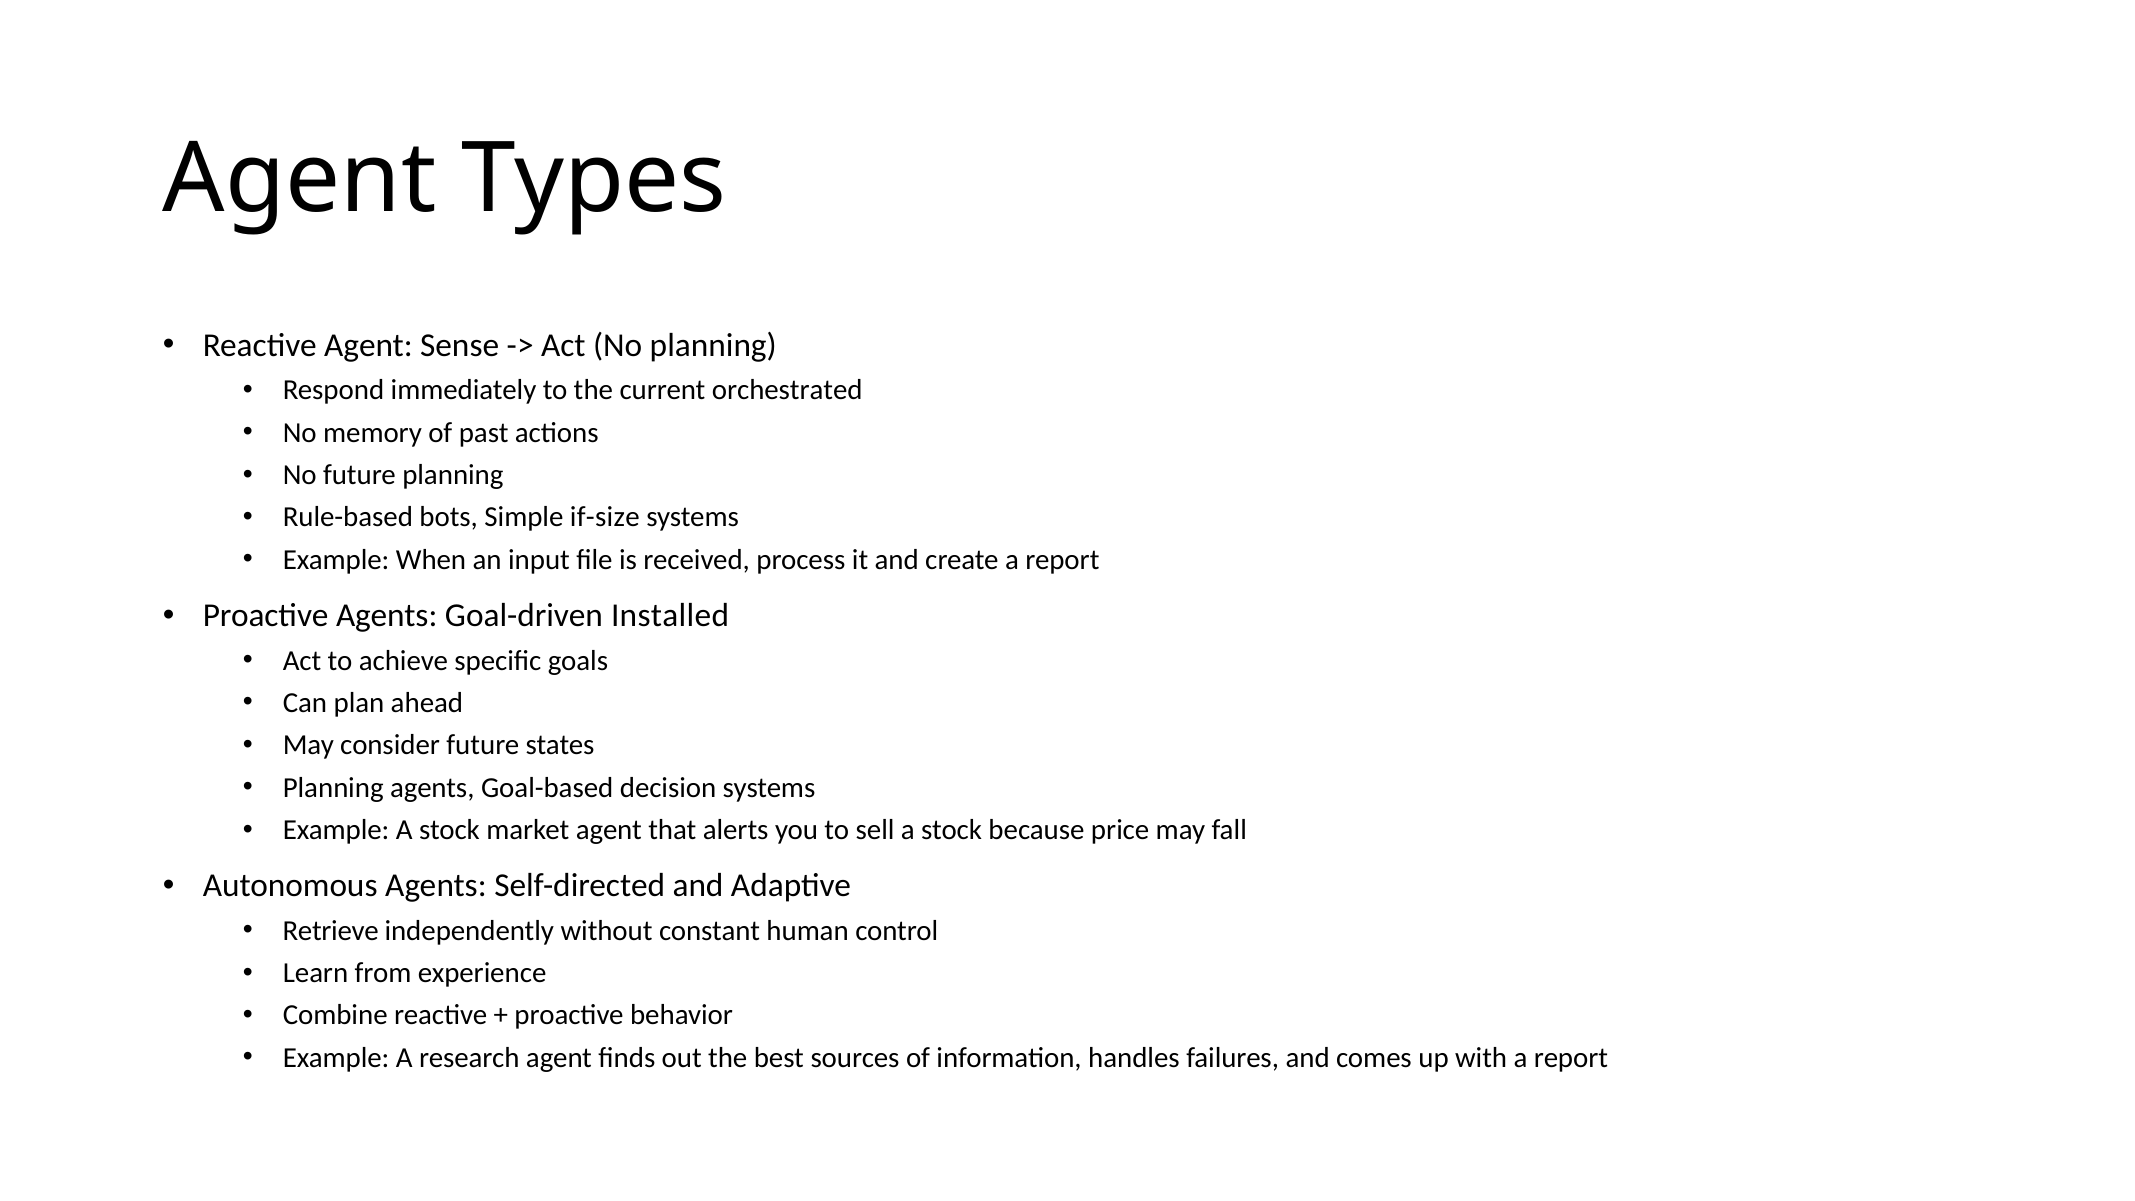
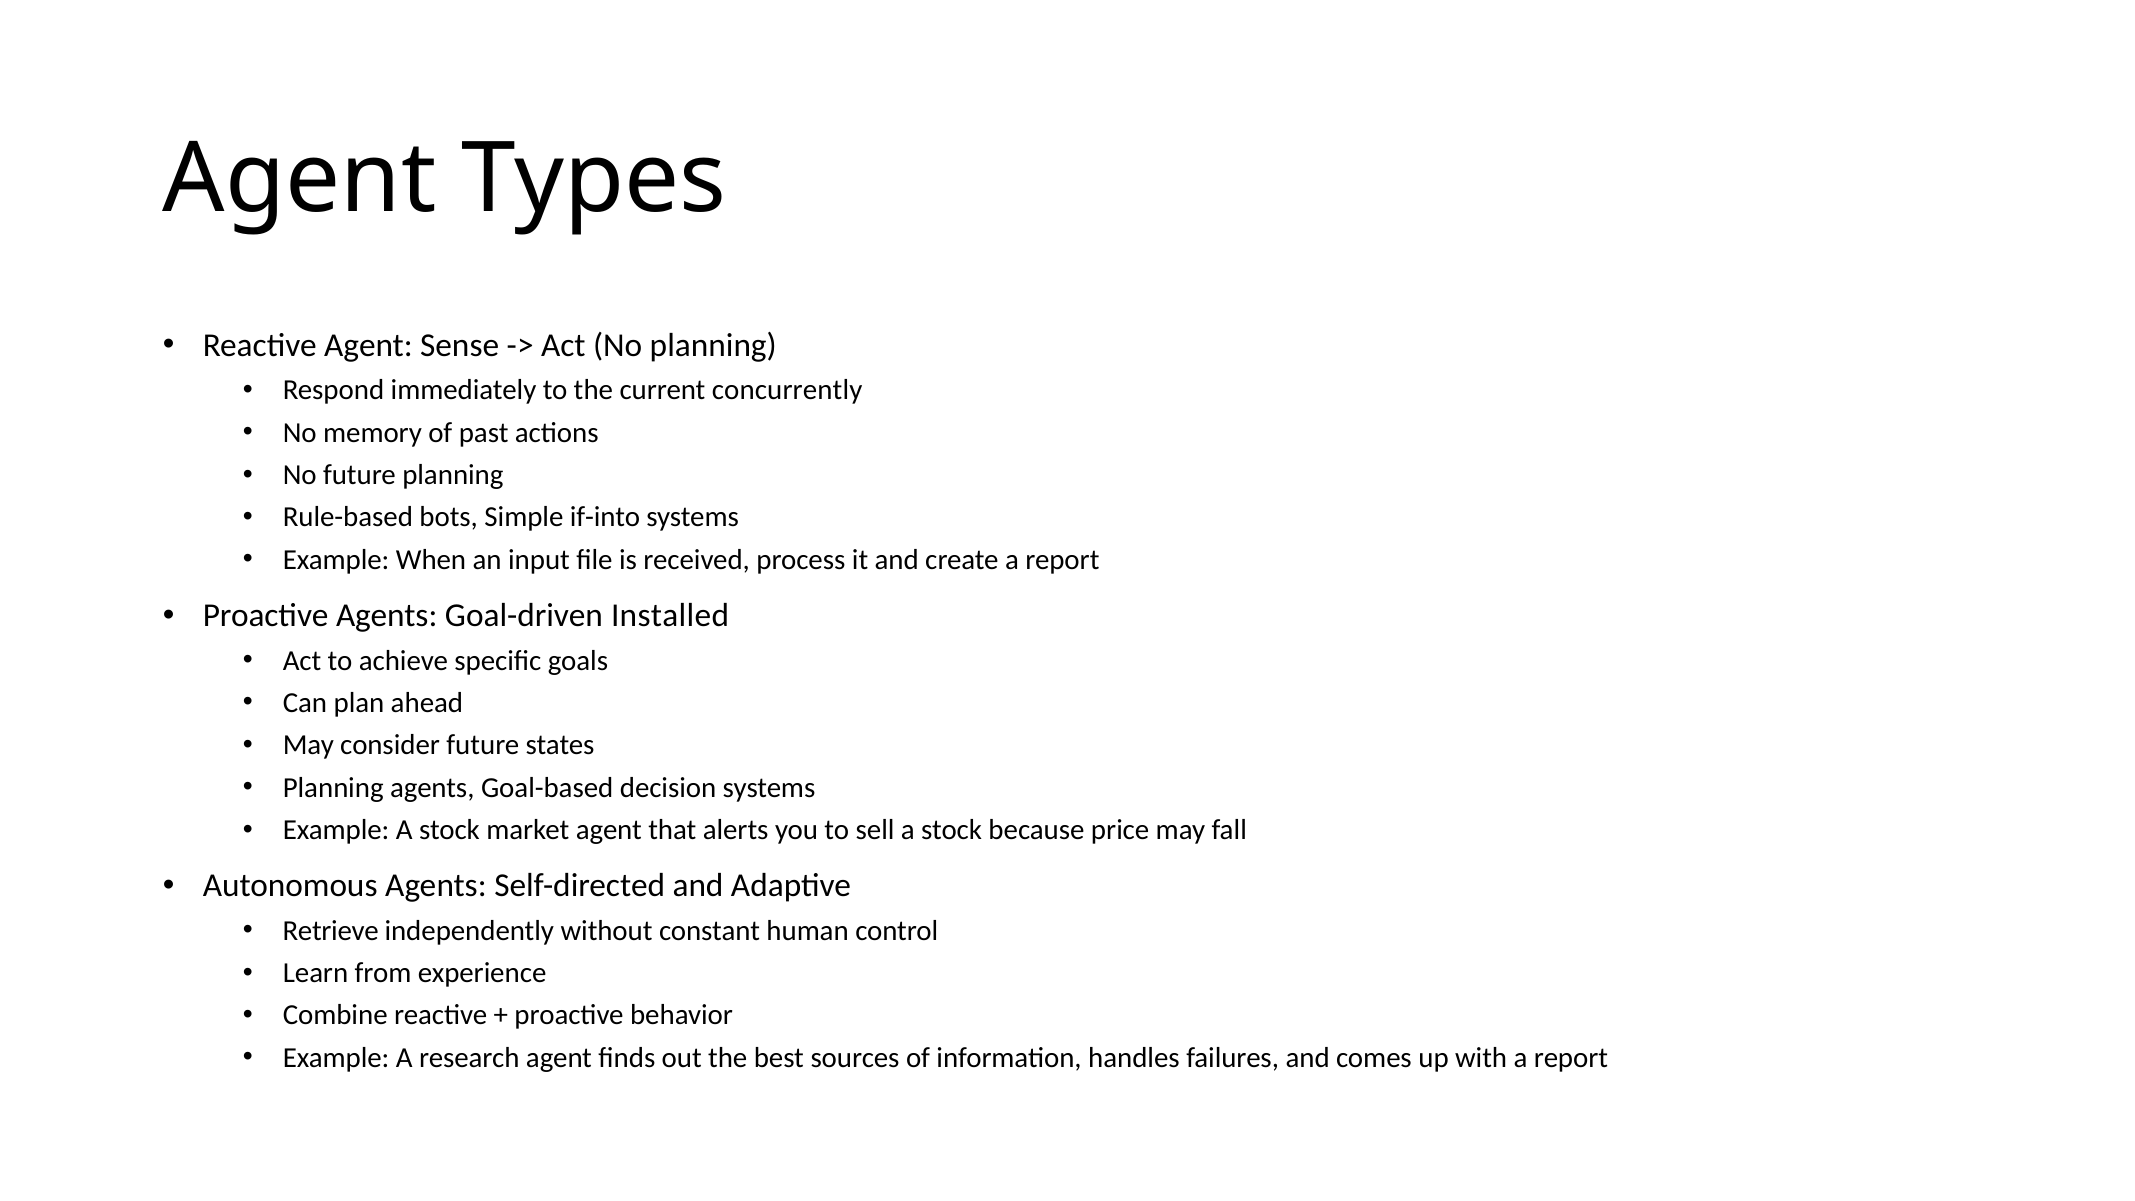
orchestrated: orchestrated -> concurrently
if-size: if-size -> if-into
